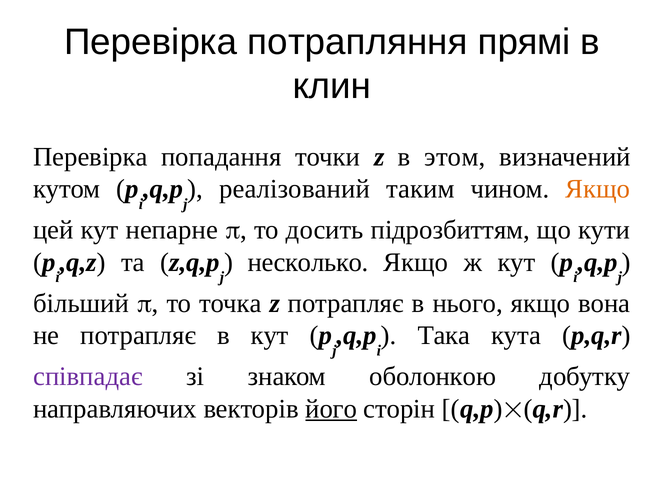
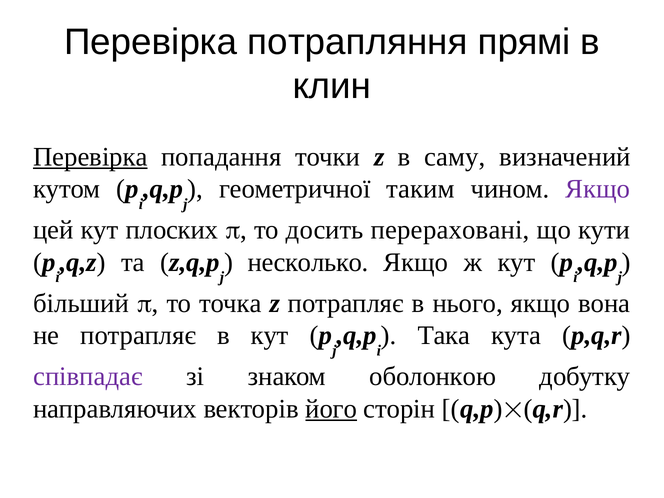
Перевірка at (90, 157) underline: none -> present
этом: этом -> саму
реалізований: реалізований -> геометричної
Якщо at (598, 189) colour: orange -> purple
непарне: непарне -> плоских
підрозбиттям: підрозбиттям -> перераховані
